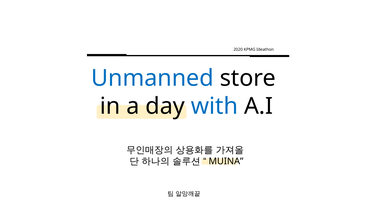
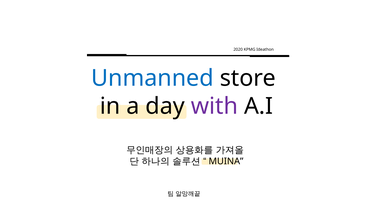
with colour: blue -> purple
